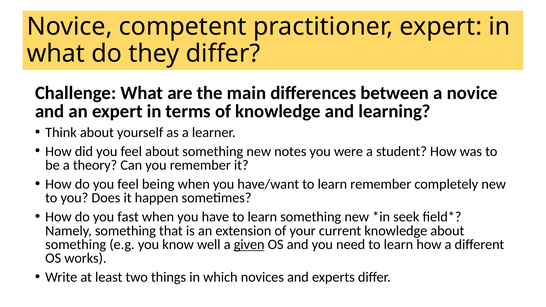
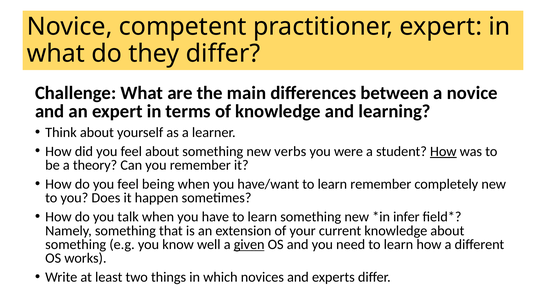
notes: notes -> verbs
How at (443, 151) underline: none -> present
fast: fast -> talk
seek: seek -> infer
